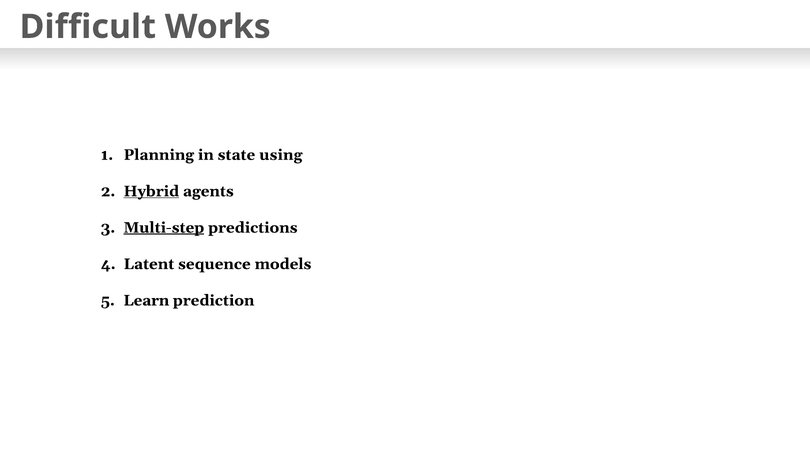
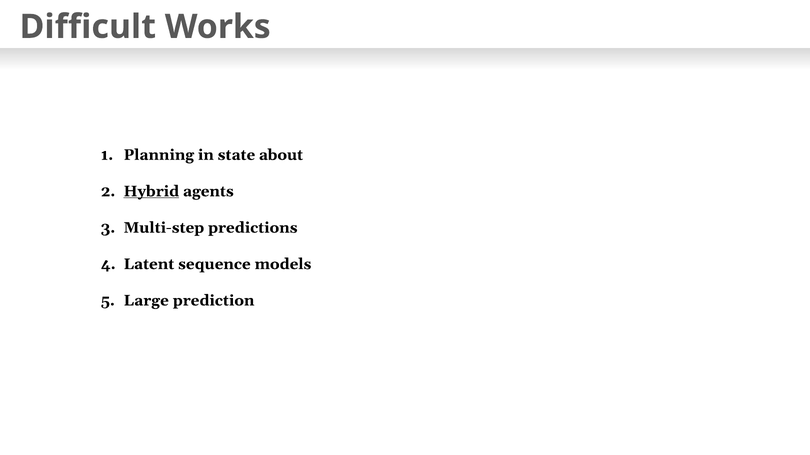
using: using -> about
Multi-step underline: present -> none
Learn: Learn -> Large
